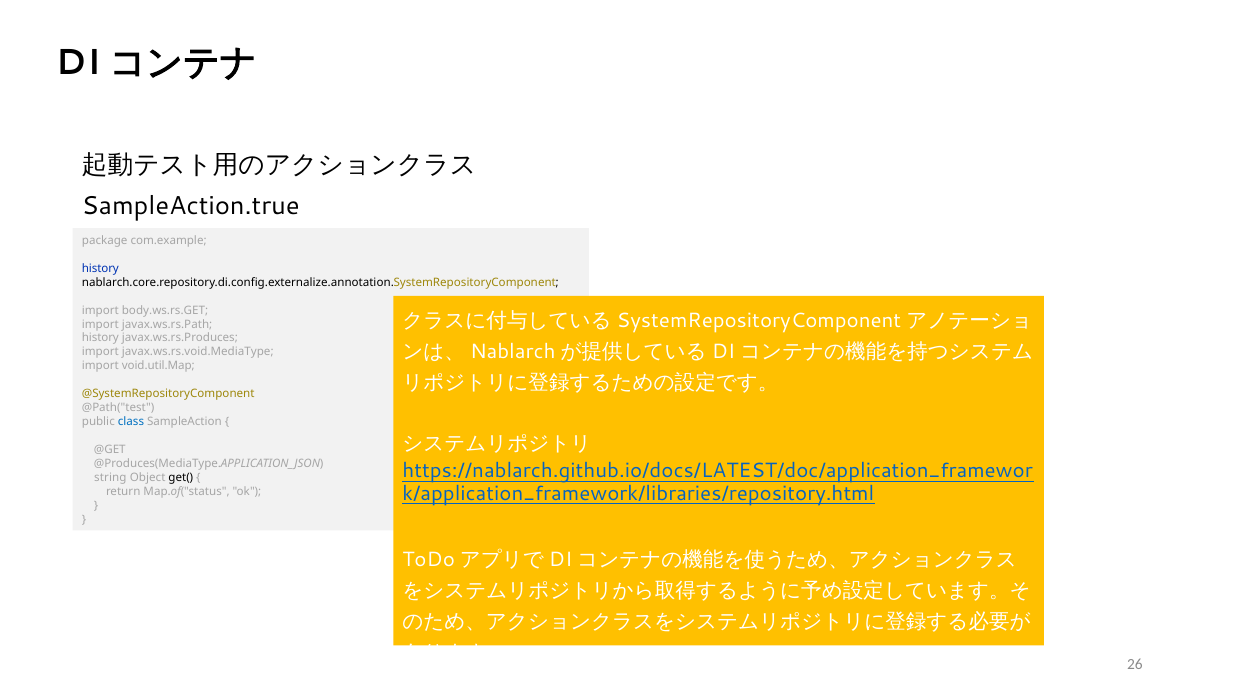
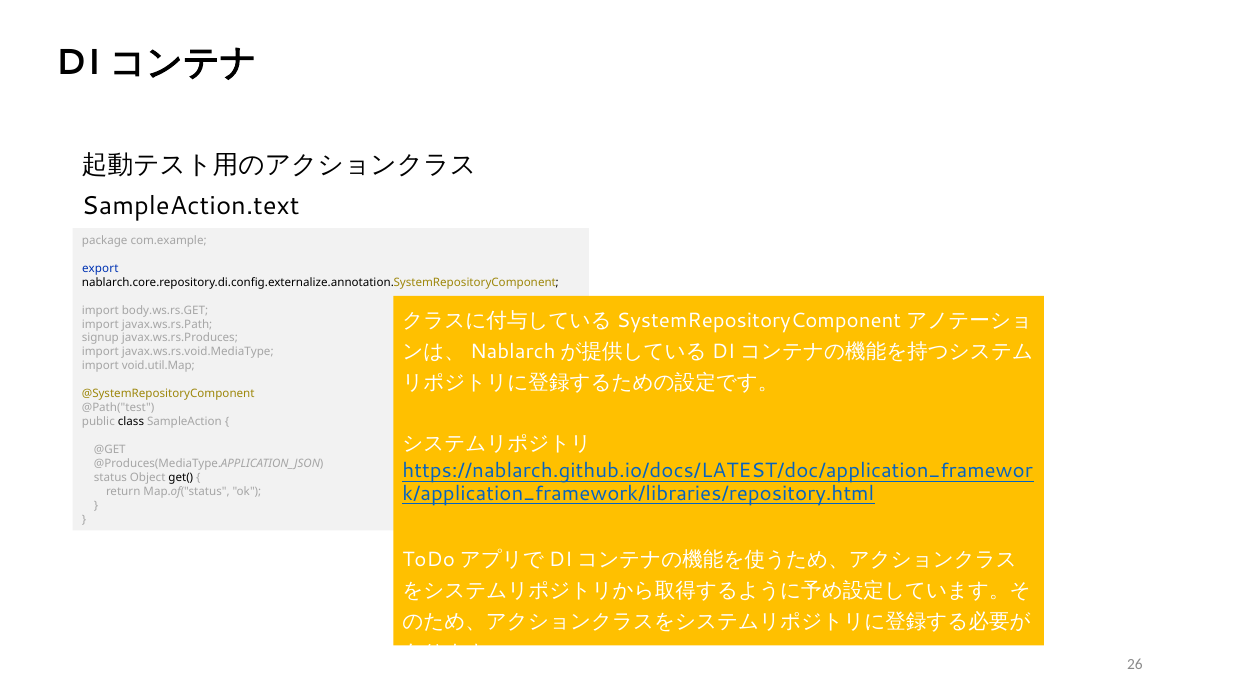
SampleAction.true: SampleAction.true -> SampleAction.text
history at (100, 268): history -> export
history at (100, 338): history -> signup
class colour: blue -> black
string: string -> status
